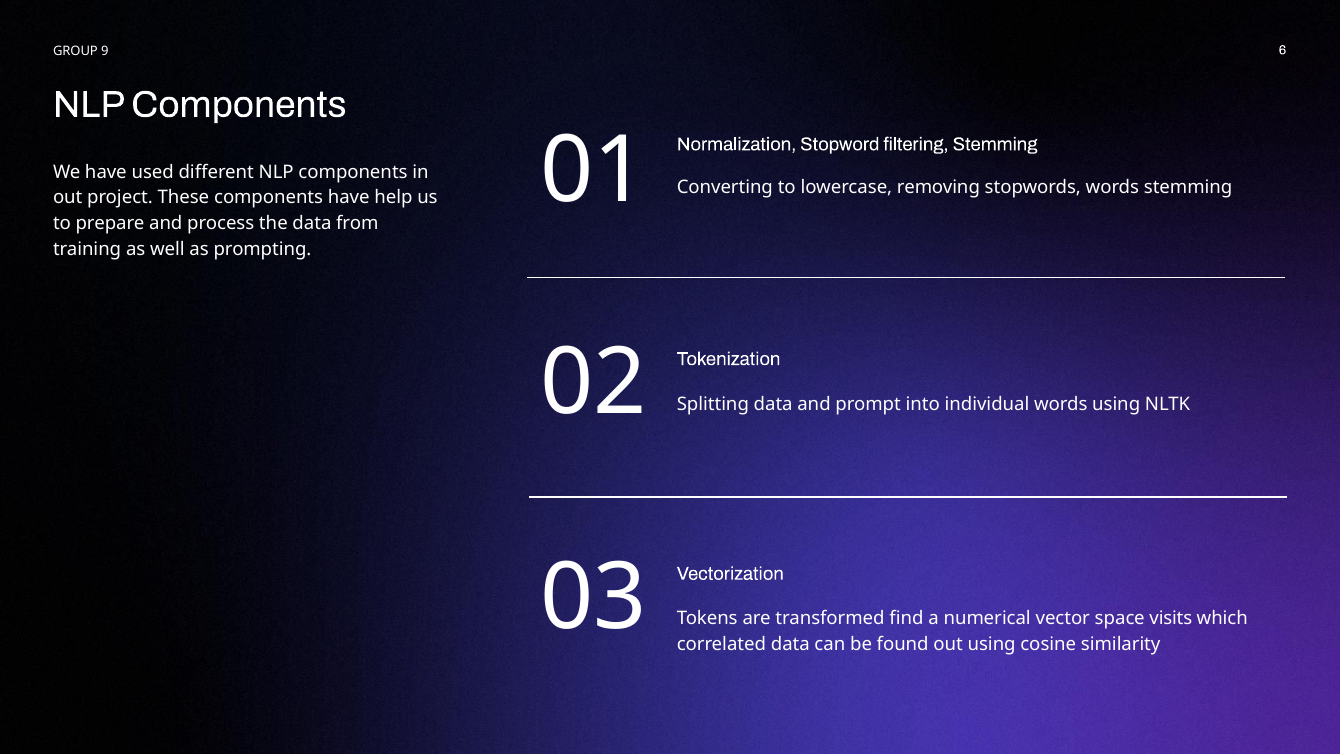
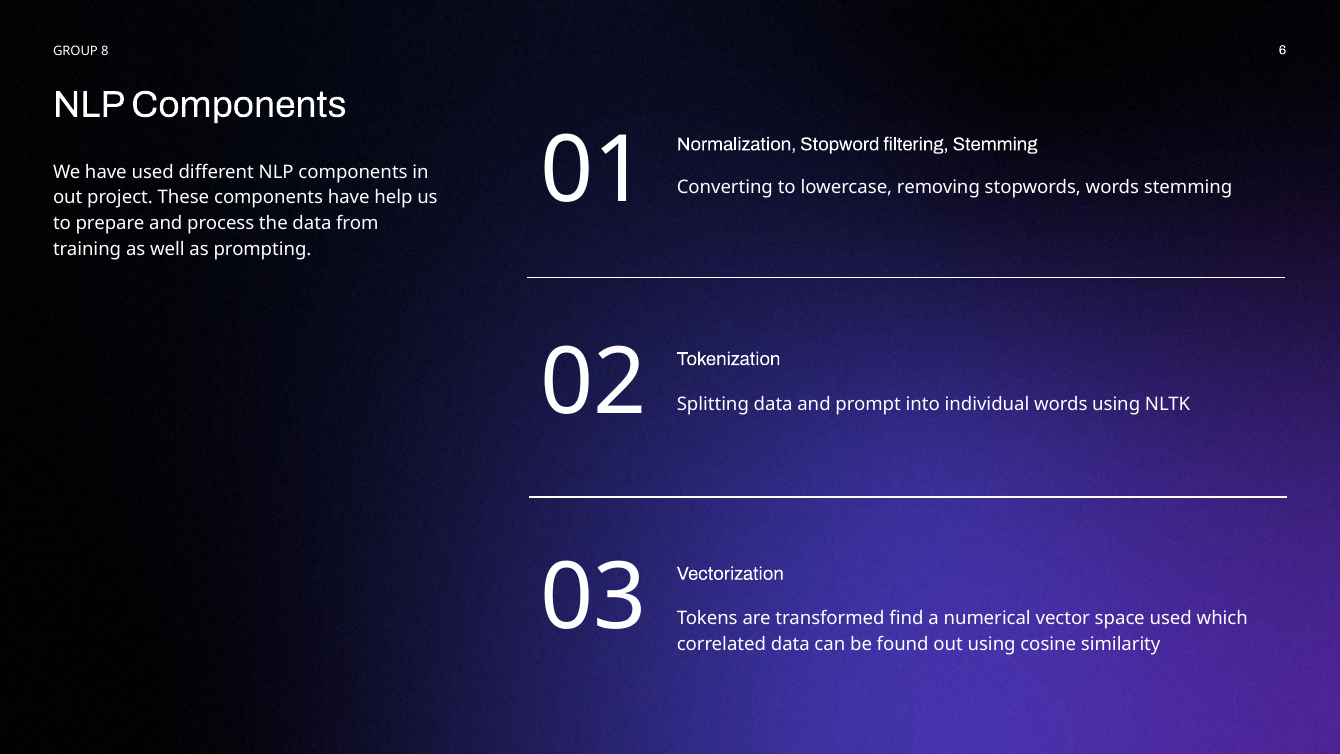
9: 9 -> 8
space visits: visits -> used
